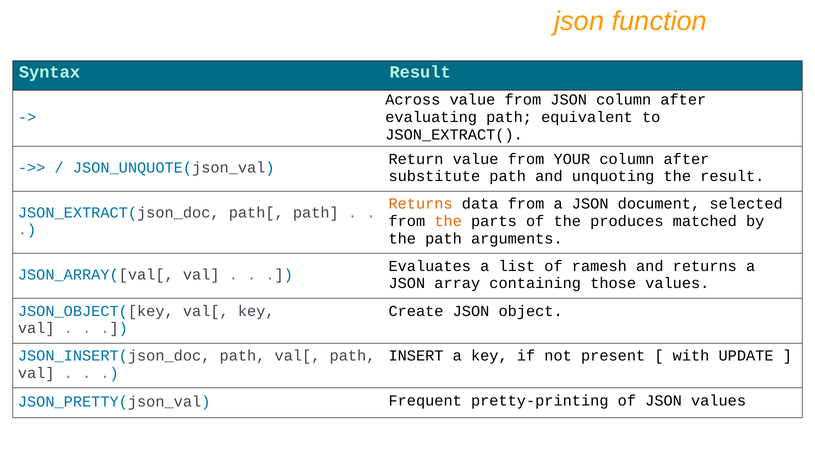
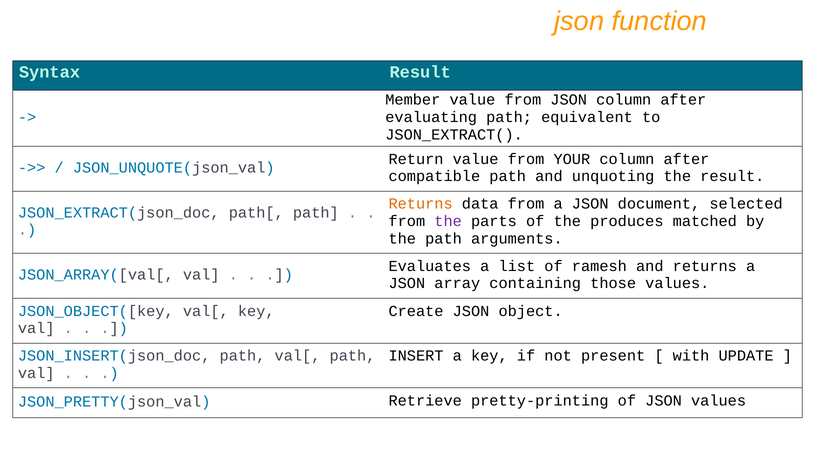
Across: Across -> Member
substitute: substitute -> compatible
the at (448, 221) colour: orange -> purple
Frequent: Frequent -> Retrieve
